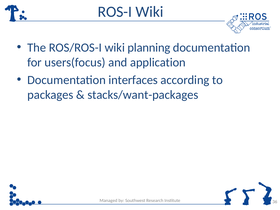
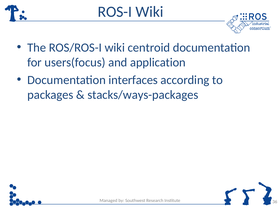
planning: planning -> centroid
stacks/want-packages: stacks/want-packages -> stacks/ways-packages
